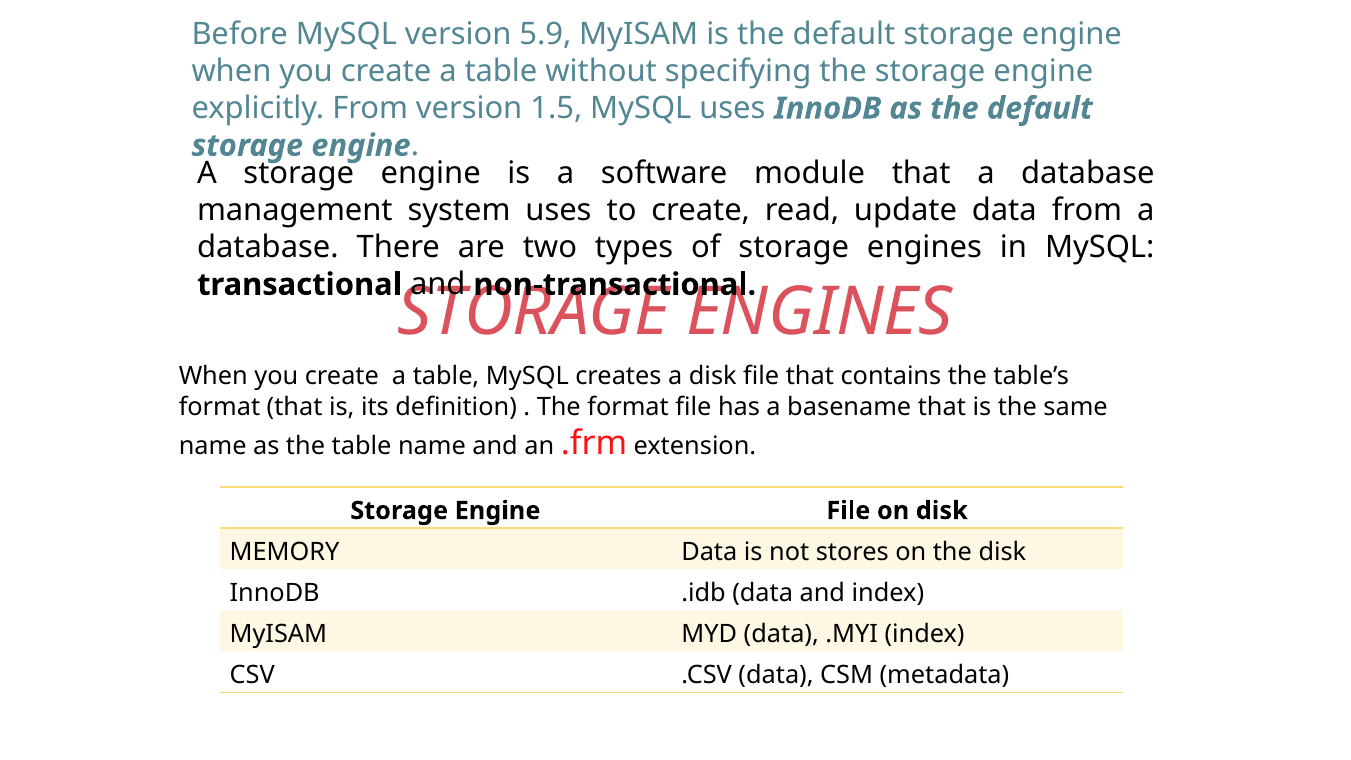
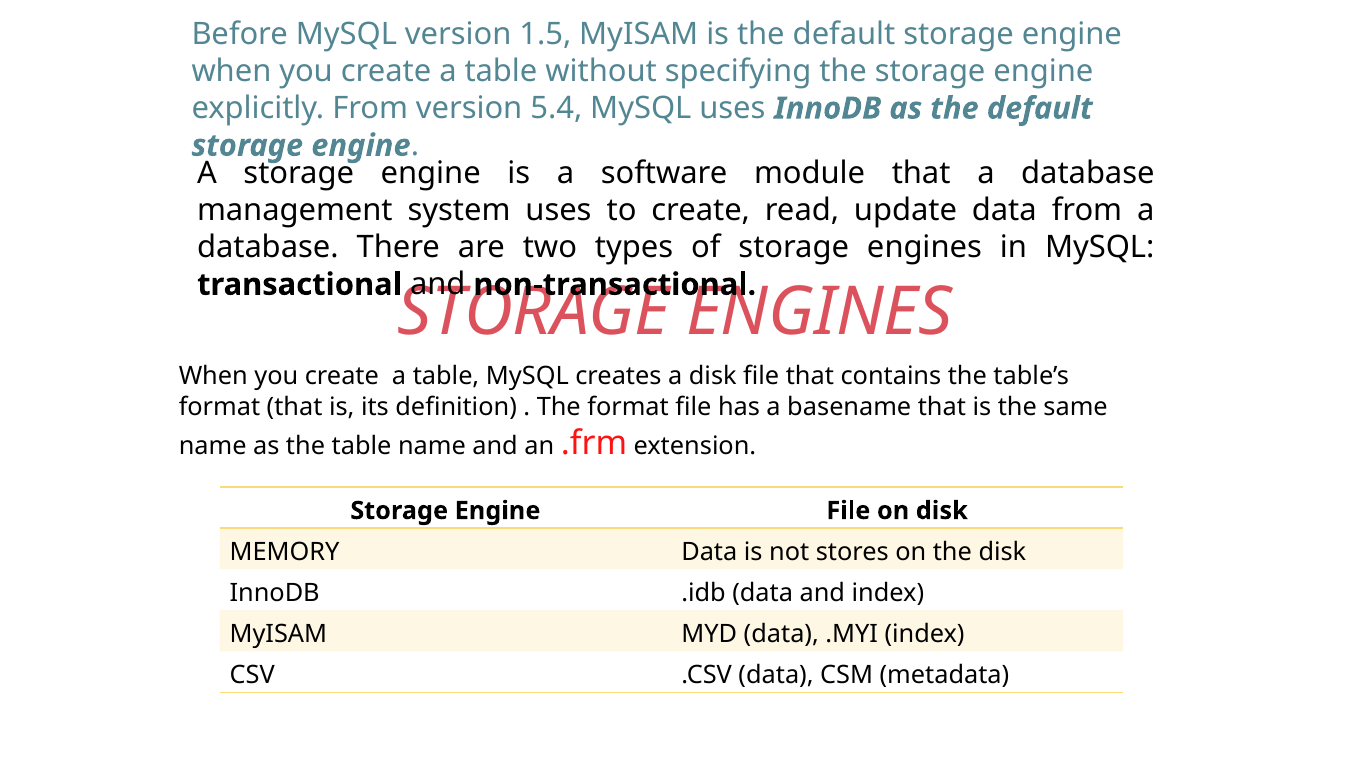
5.9: 5.9 -> 1.5
1.5: 1.5 -> 5.4
